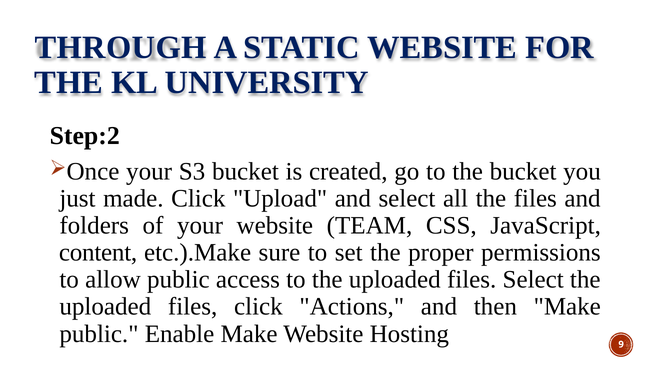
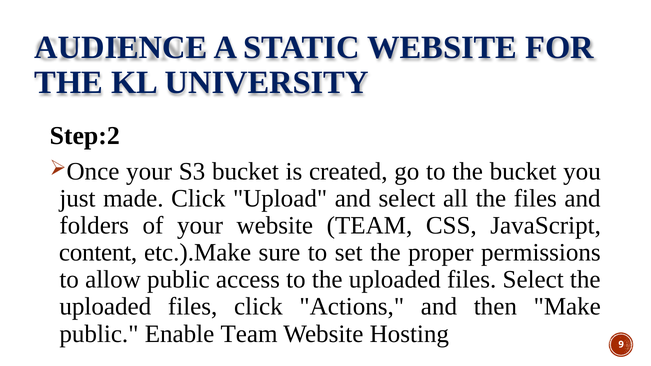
THROUGH: THROUGH -> AUDIENCE
Enable Make: Make -> Team
